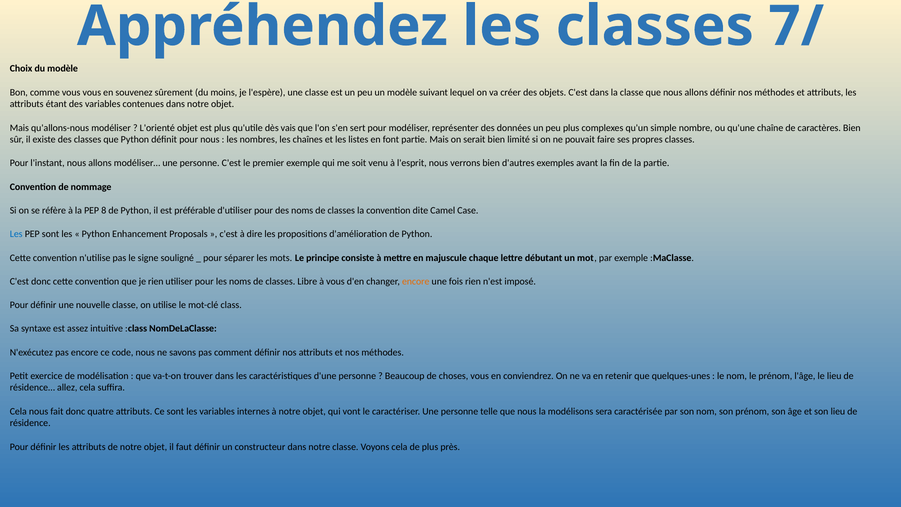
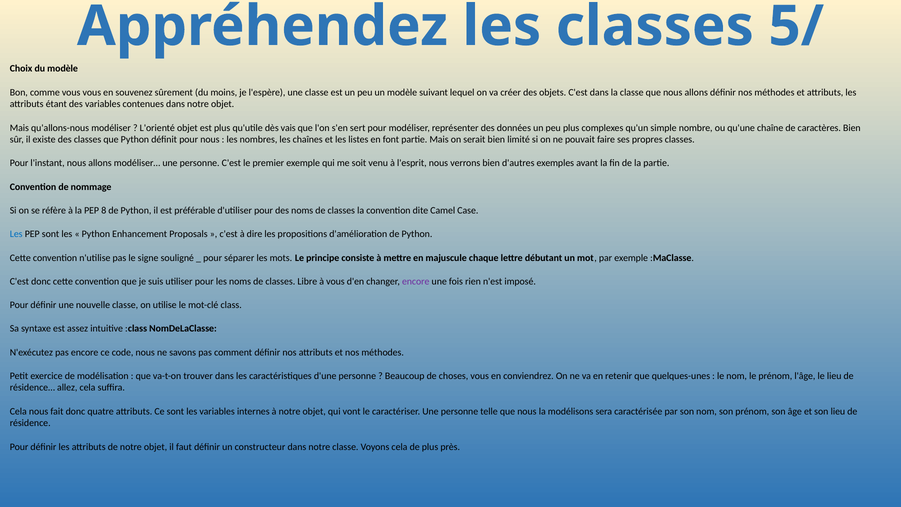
7/: 7/ -> 5/
je rien: rien -> suis
encore at (416, 281) colour: orange -> purple
